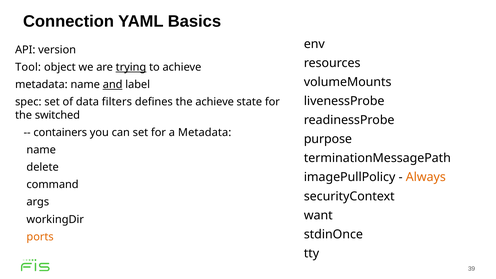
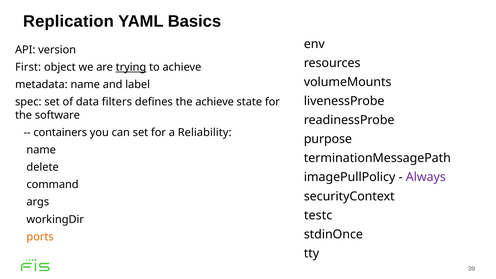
Connection: Connection -> Replication
Tool: Tool -> First
and underline: present -> none
switched: switched -> software
a Metadata: Metadata -> Reliability
Always colour: orange -> purple
want: want -> testc
